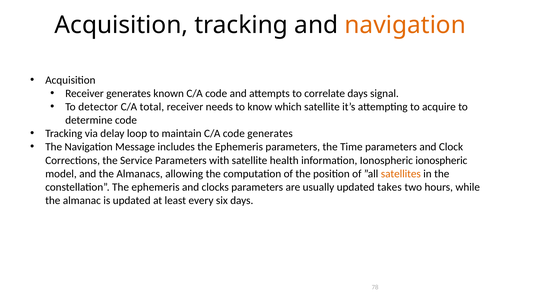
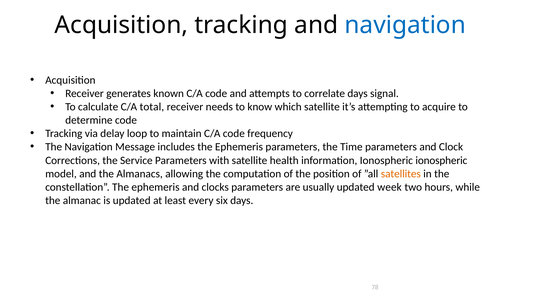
navigation at (405, 25) colour: orange -> blue
detector: detector -> calculate
code generates: generates -> frequency
takes: takes -> week
